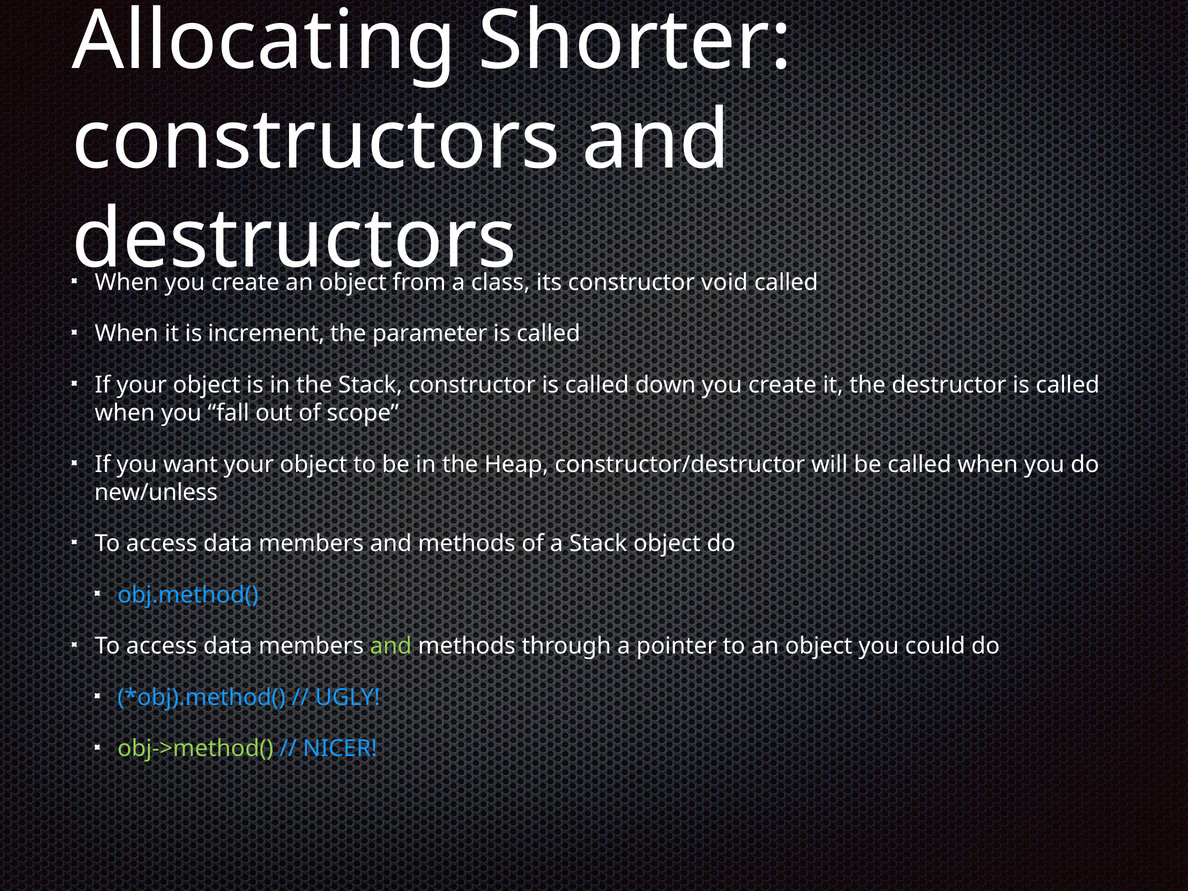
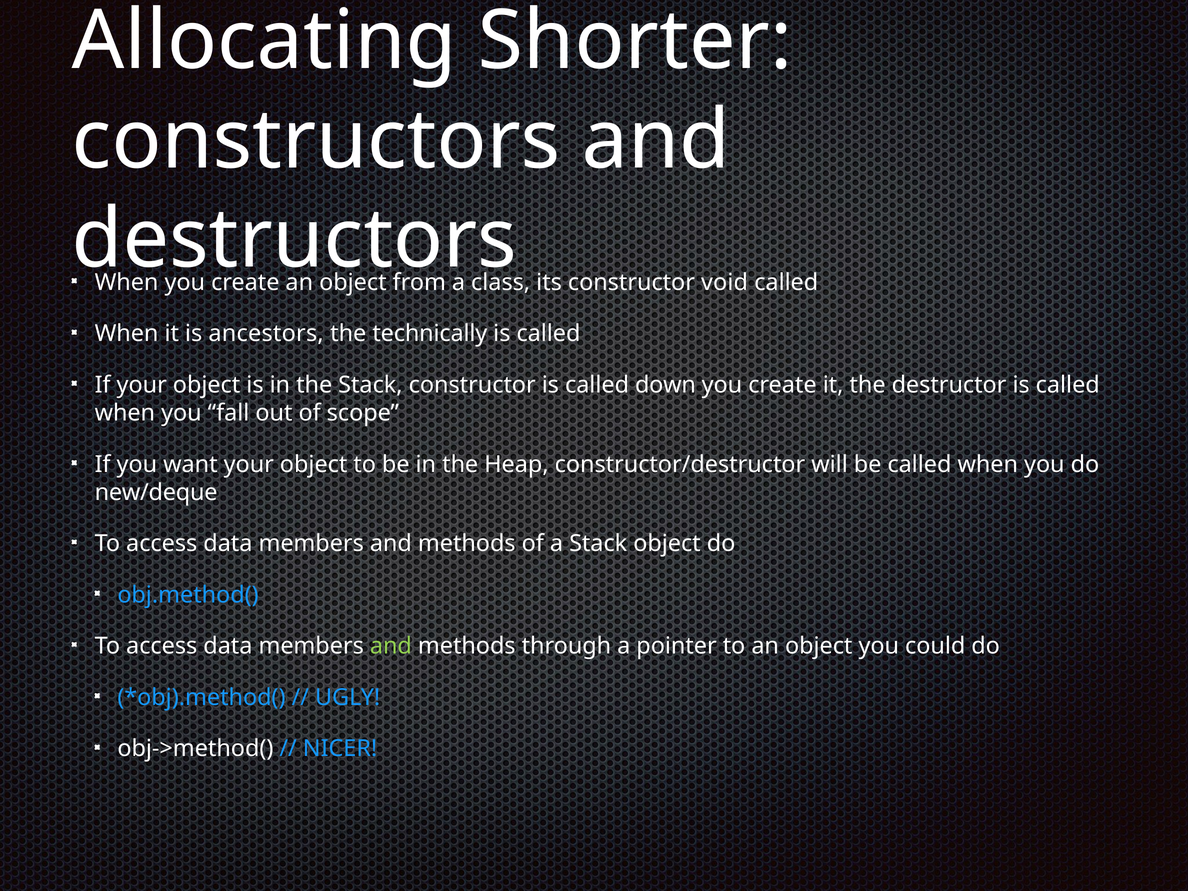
increment: increment -> ancestors
parameter: parameter -> technically
new/unless: new/unless -> new/deque
obj->method( colour: light green -> white
